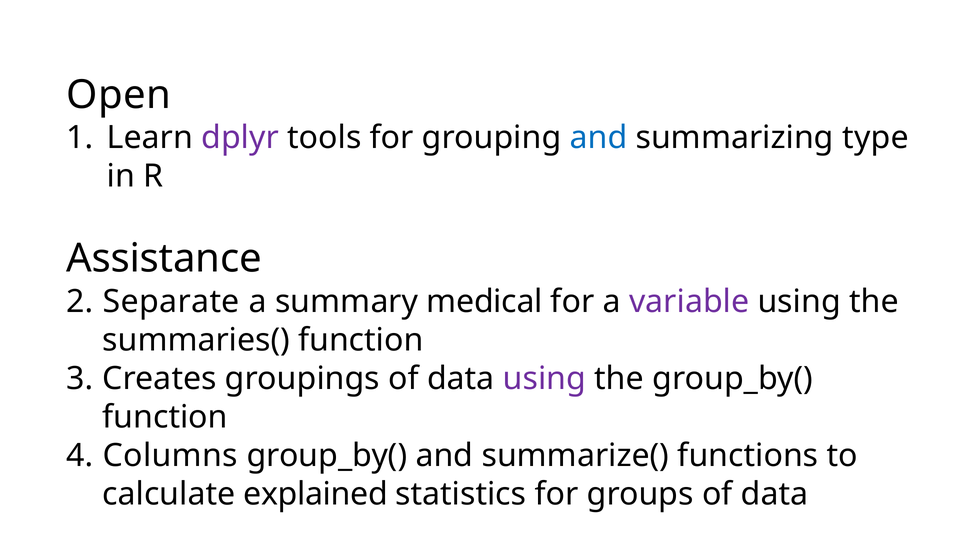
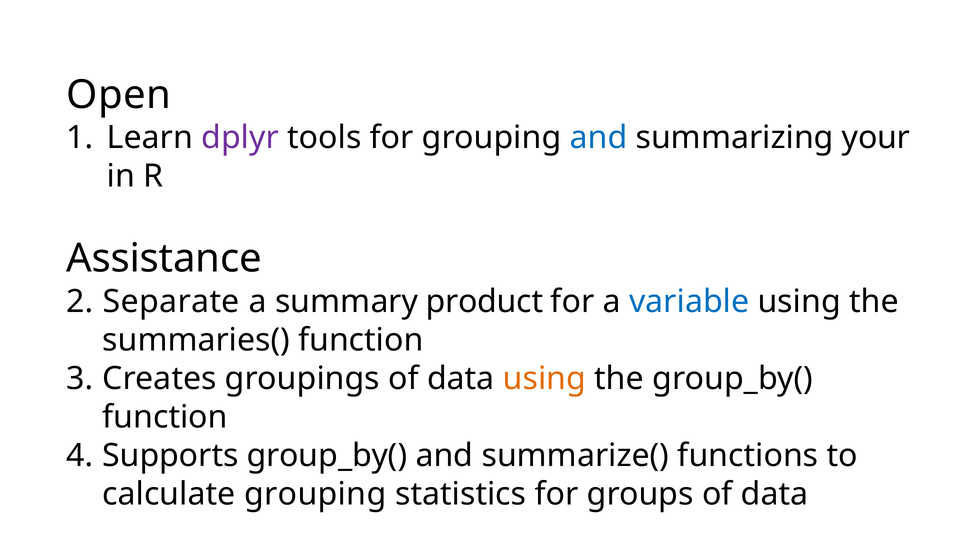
type: type -> your
medical: medical -> product
variable colour: purple -> blue
using at (544, 379) colour: purple -> orange
Columns: Columns -> Supports
calculate explained: explained -> grouping
